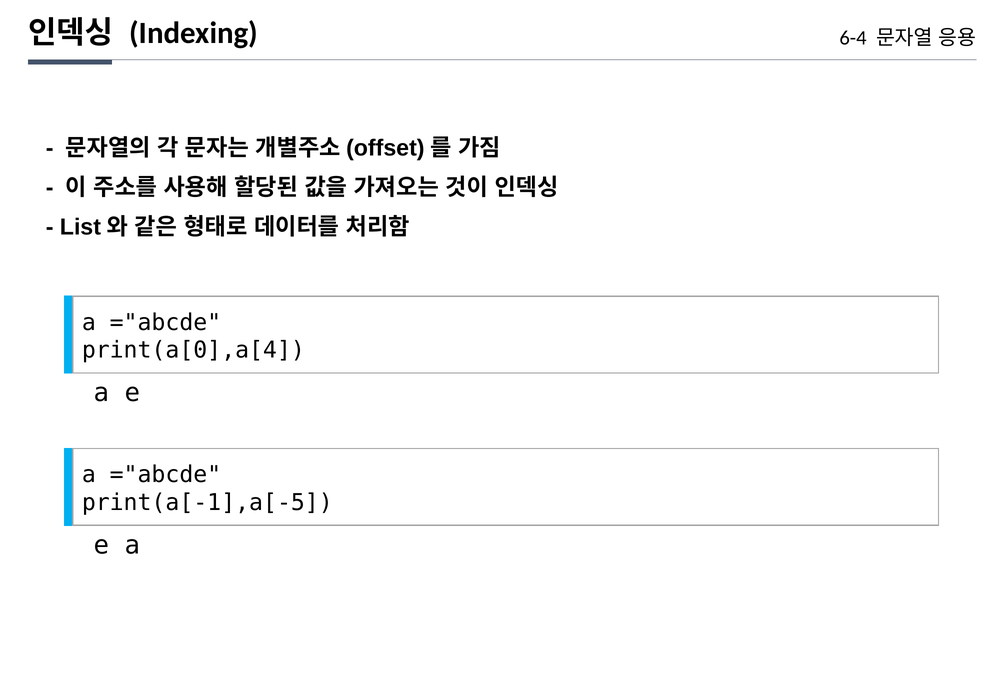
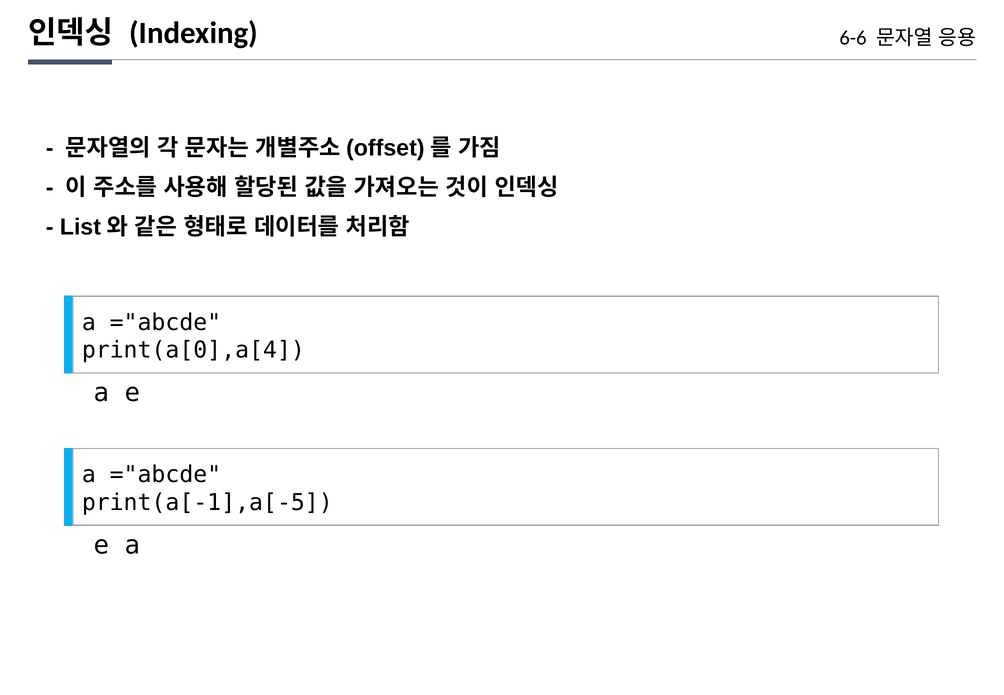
6-4: 6-4 -> 6-6
